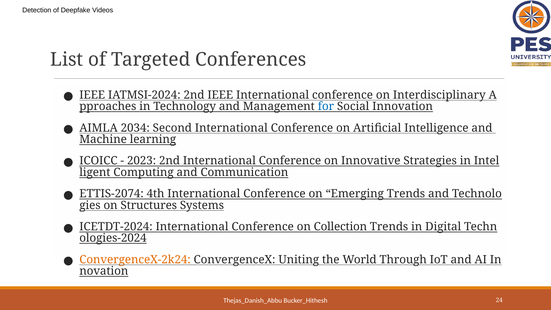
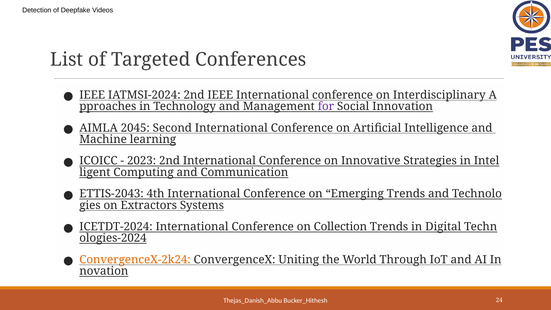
for colour: blue -> purple
2034: 2034 -> 2045
ETTIS-2074: ETTIS-2074 -> ETTIS-2043
Structures: Structures -> Extractors
